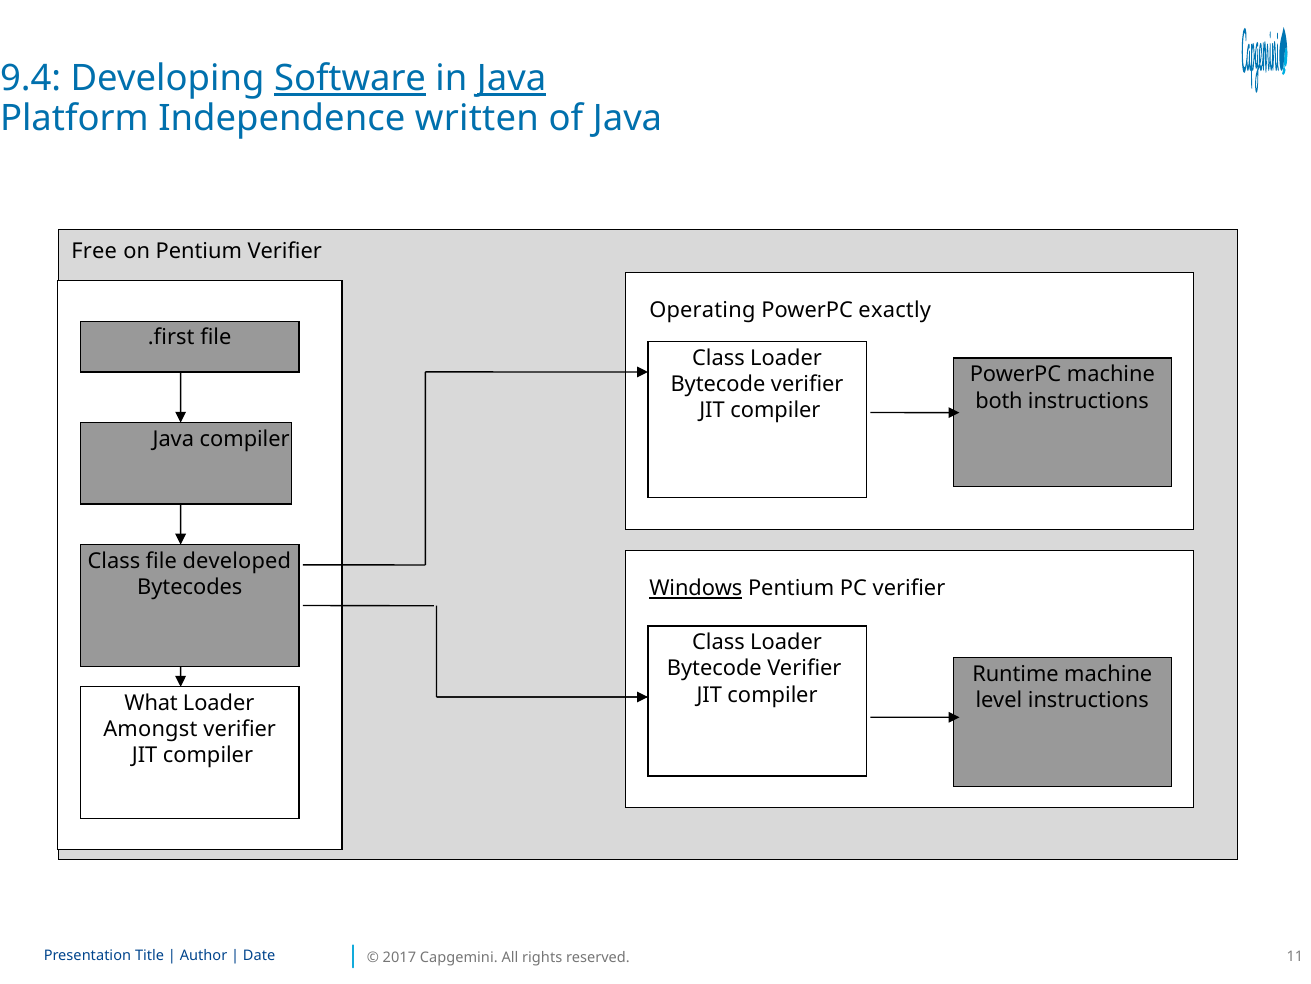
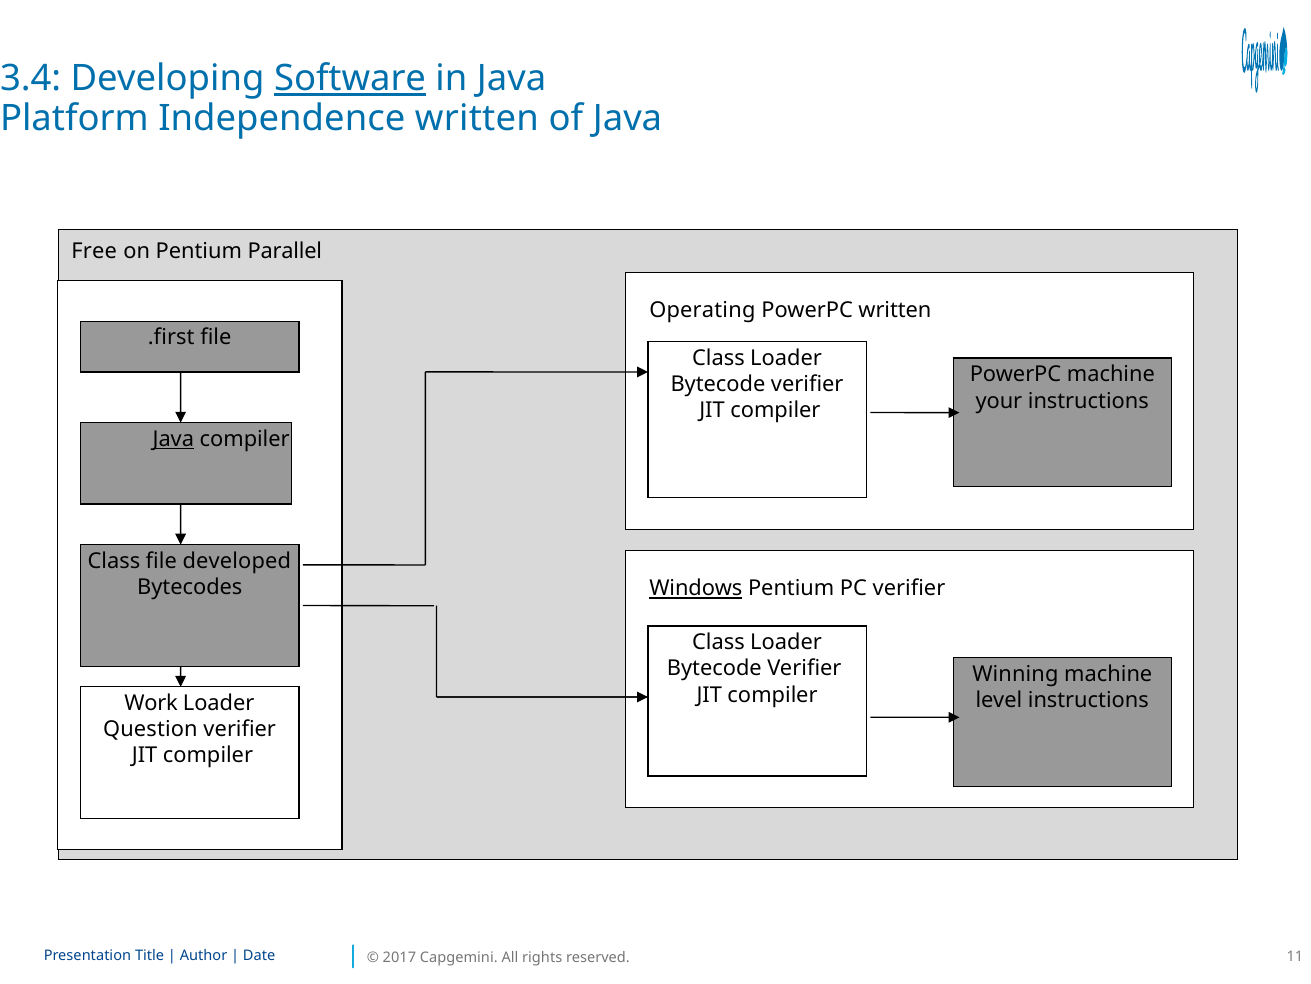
9.4: 9.4 -> 3.4
Java at (512, 79) underline: present -> none
Pentium Verifier: Verifier -> Parallel
PowerPC exactly: exactly -> written
both: both -> your
Java at (173, 439) underline: none -> present
Runtime: Runtime -> Winning
What: What -> Work
Amongst: Amongst -> Question
